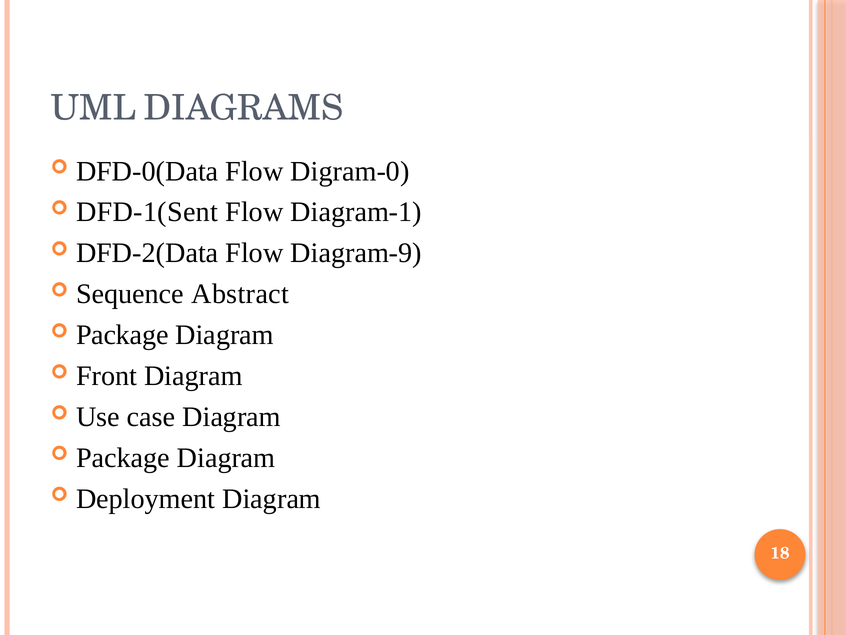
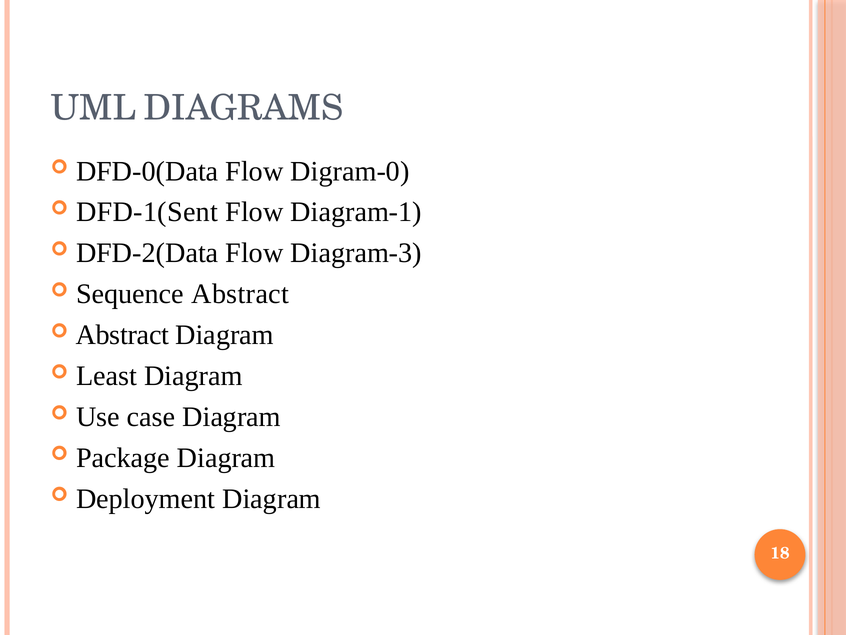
Diagram-9: Diagram-9 -> Diagram-3
Package at (122, 335): Package -> Abstract
Front: Front -> Least
